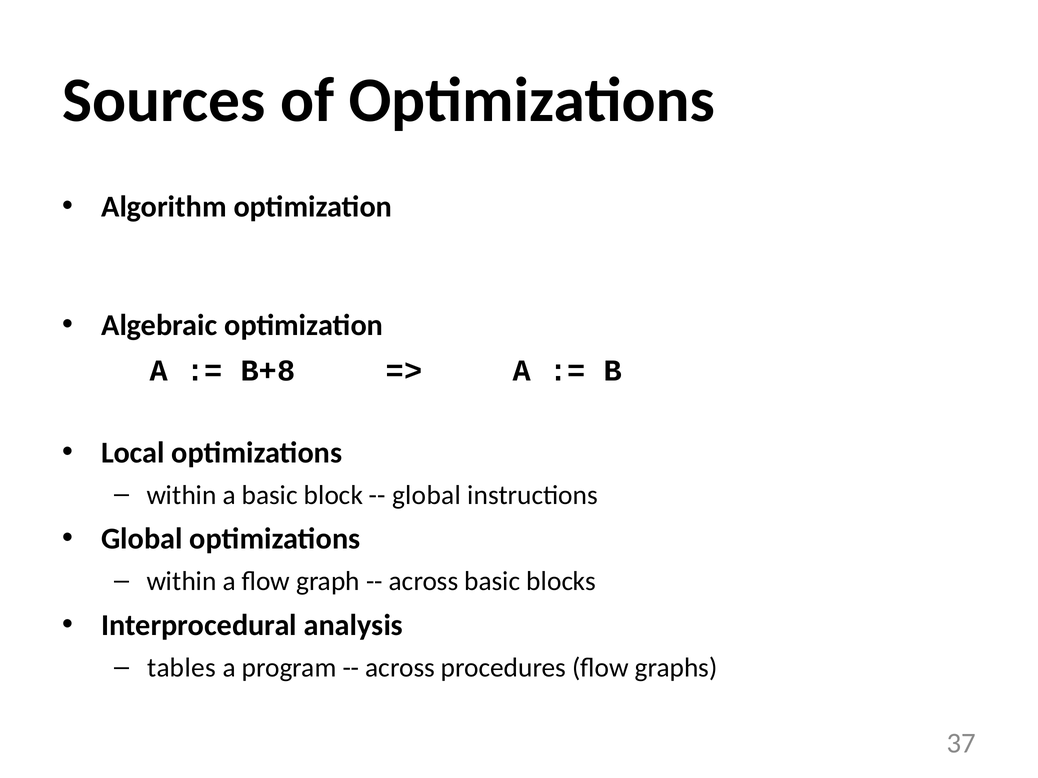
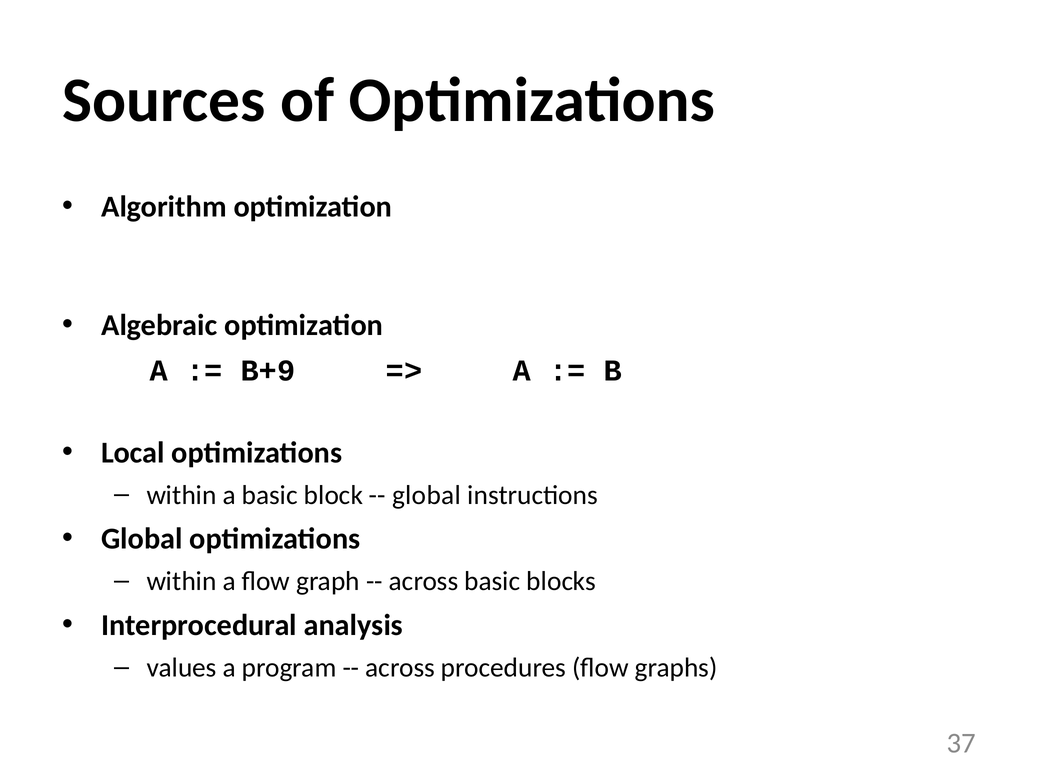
B+8: B+8 -> B+9
tables: tables -> values
